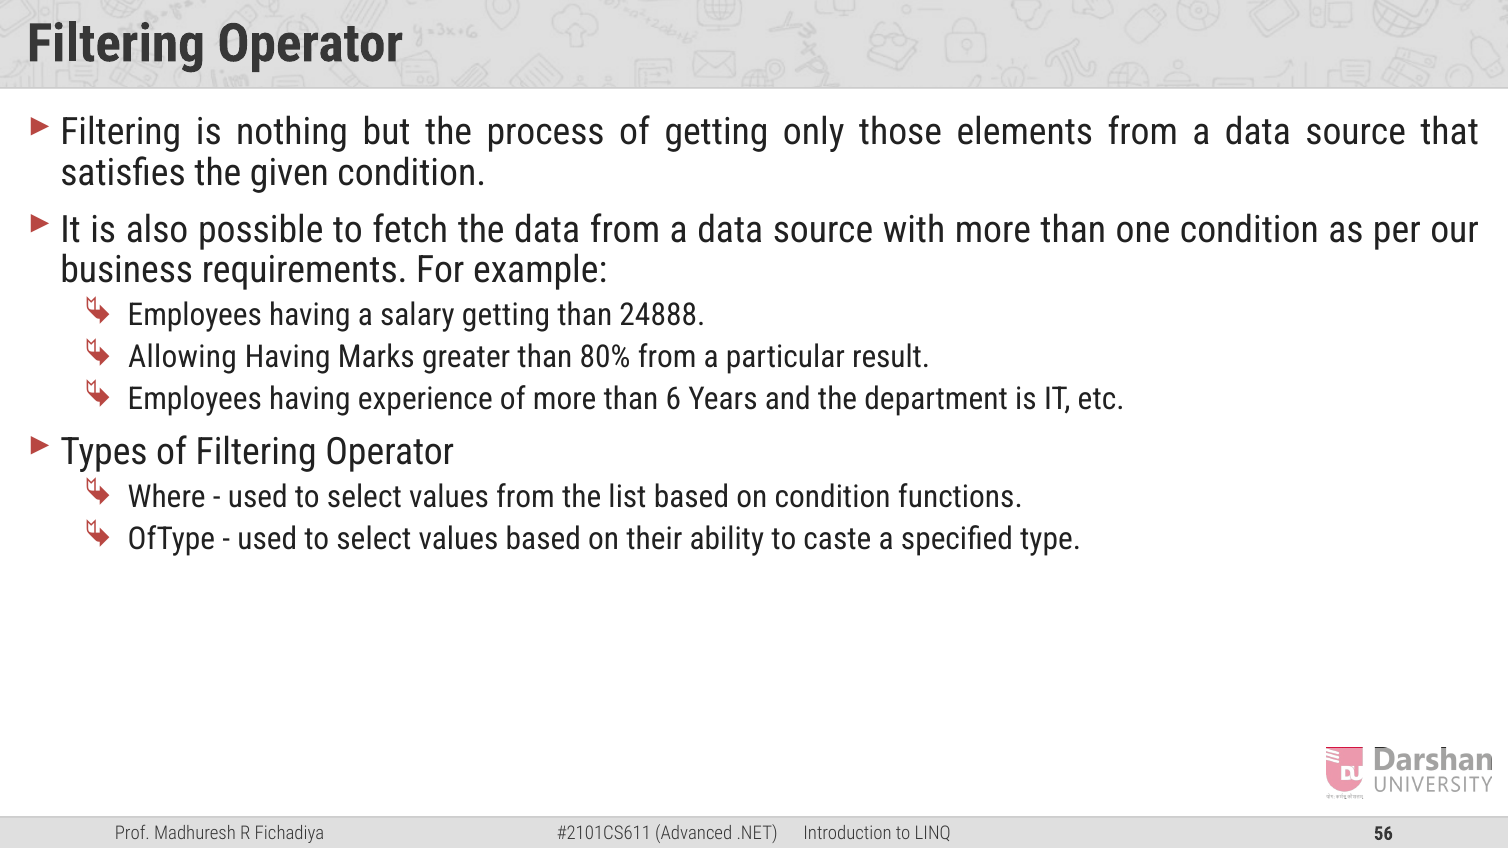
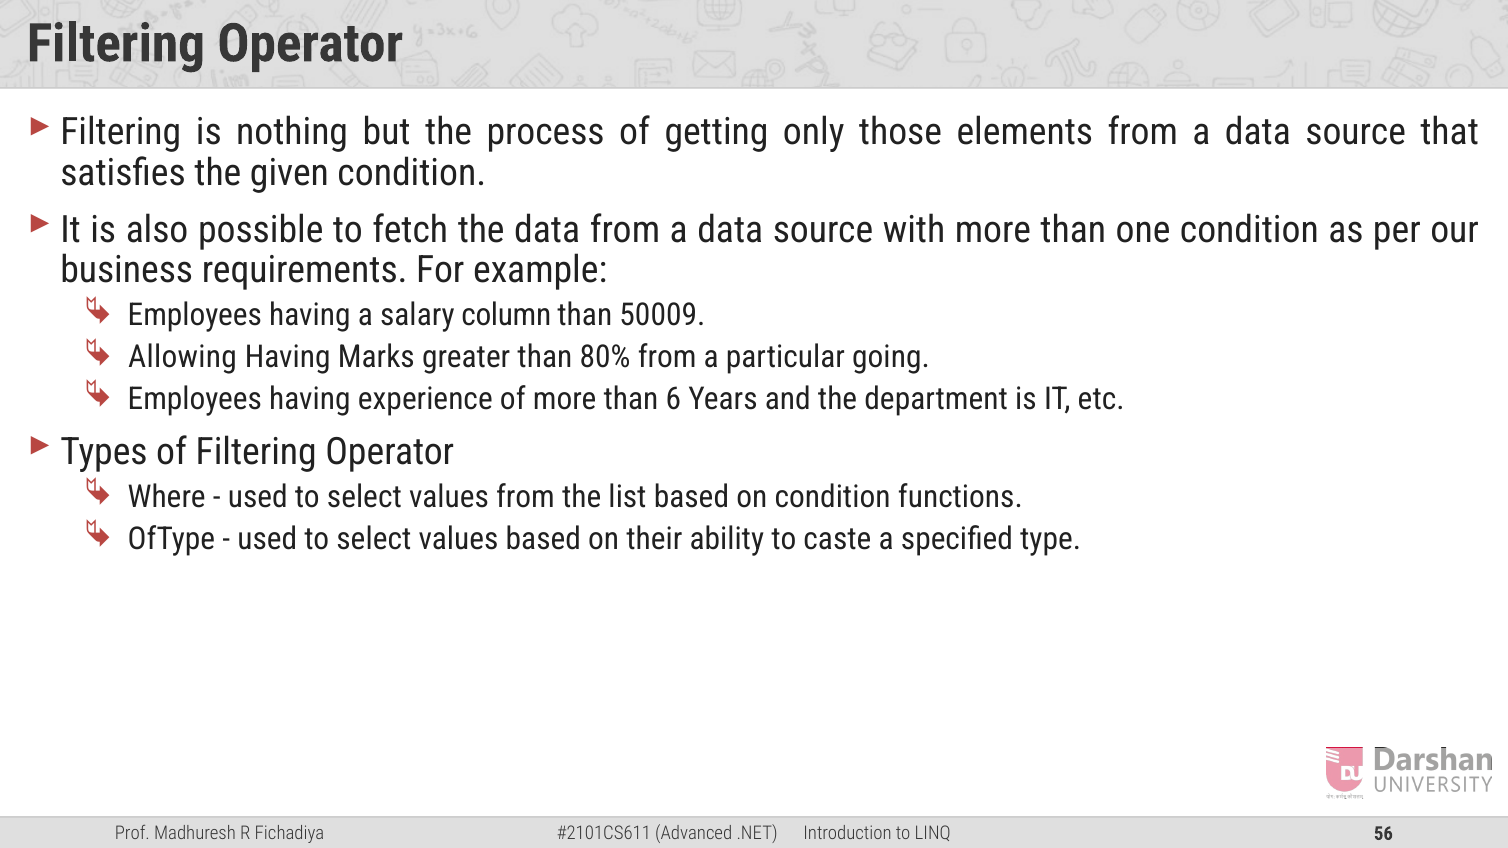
salary getting: getting -> column
24888: 24888 -> 50009
result: result -> going
